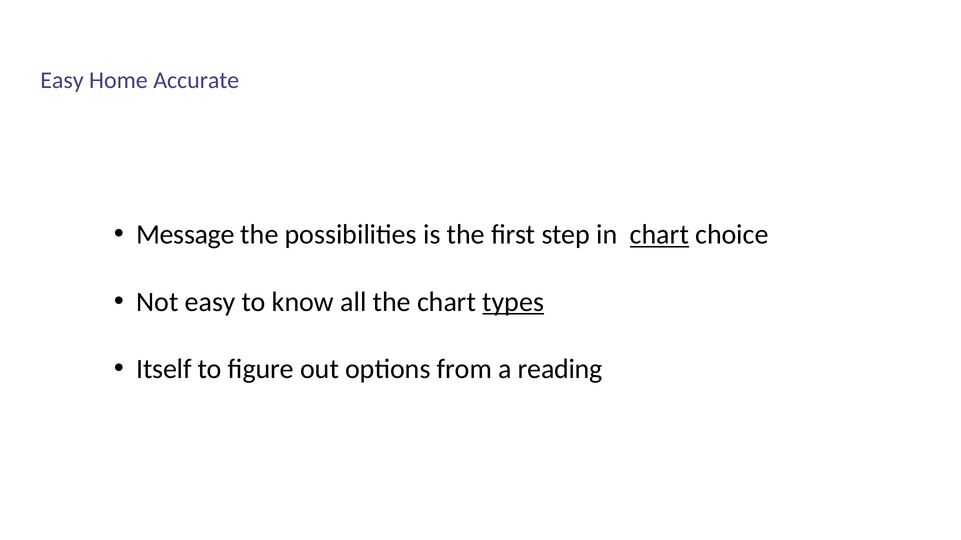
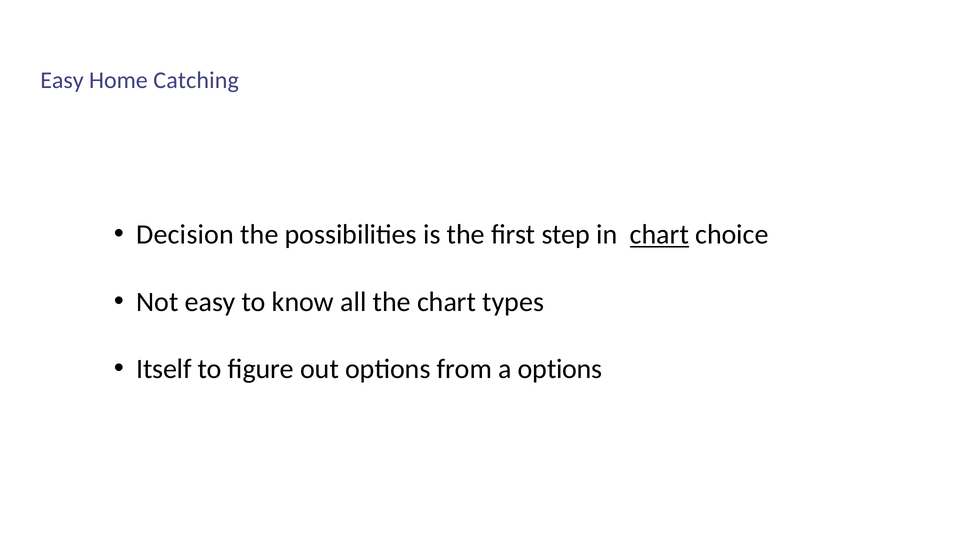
Accurate: Accurate -> Catching
Message: Message -> Decision
types underline: present -> none
a reading: reading -> options
